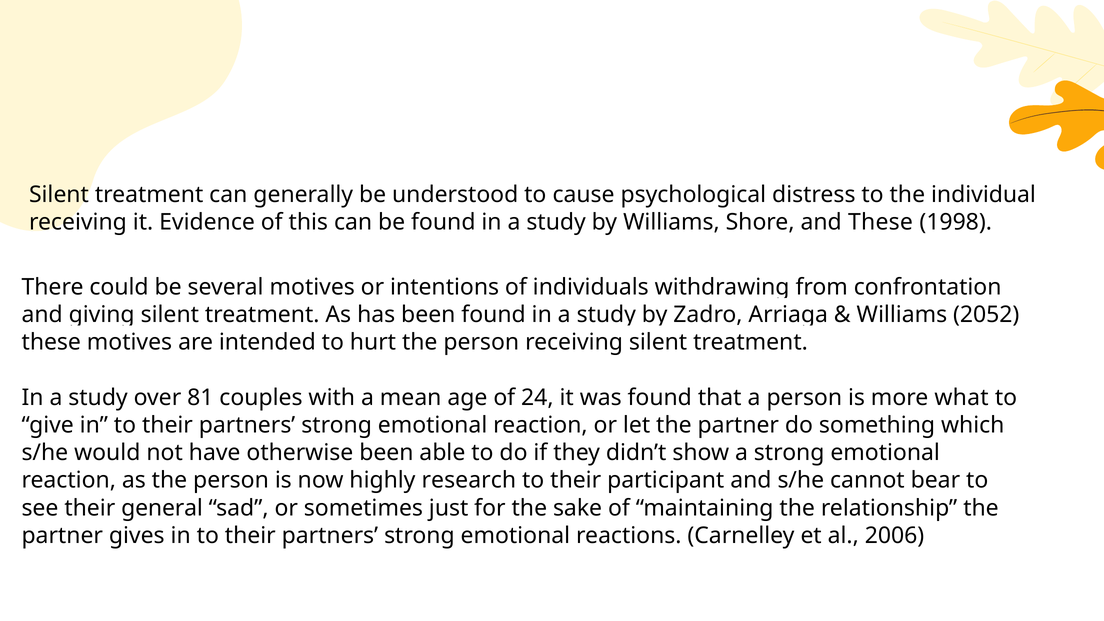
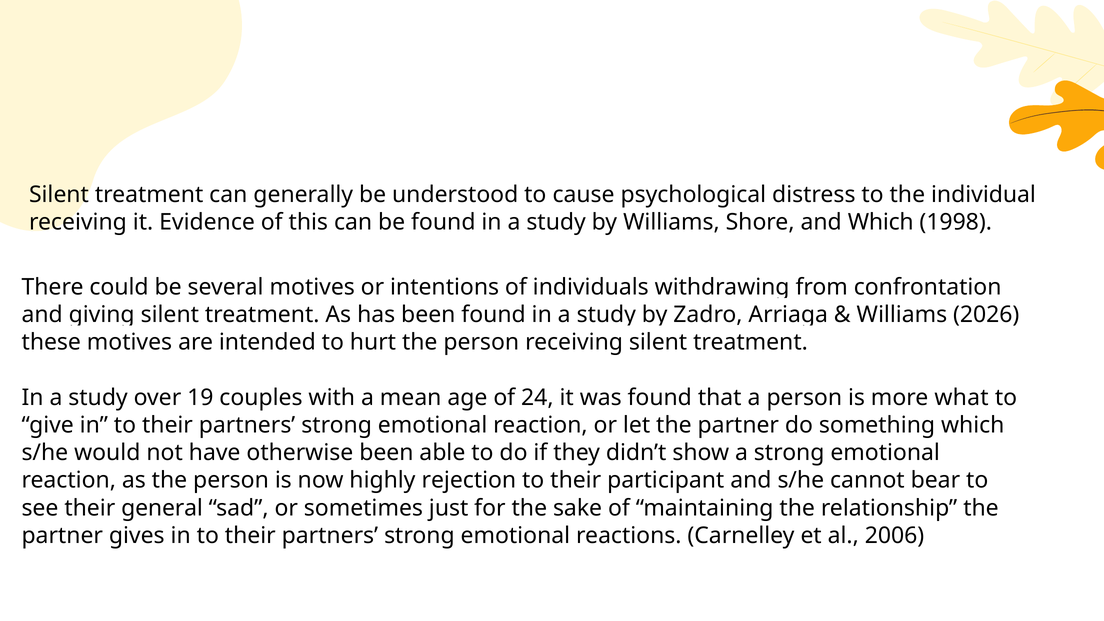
and These: These -> Which
2052: 2052 -> 2026
81: 81 -> 19
research: research -> rejection
